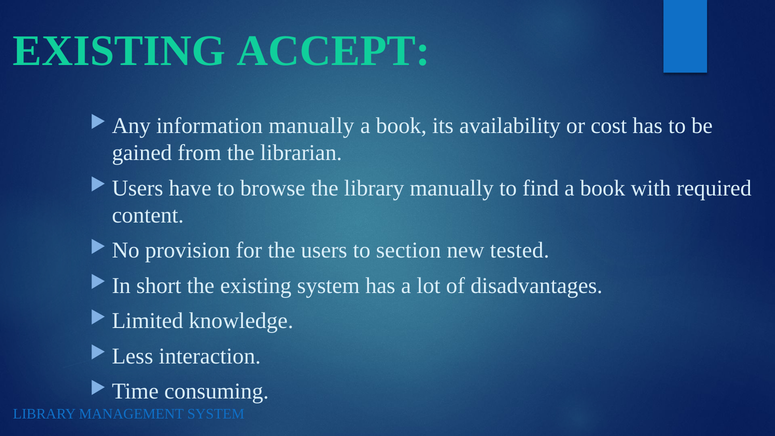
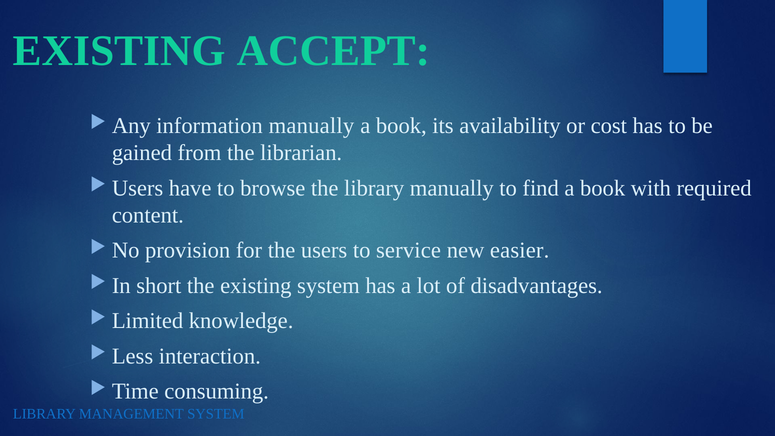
section: section -> service
tested: tested -> easier
